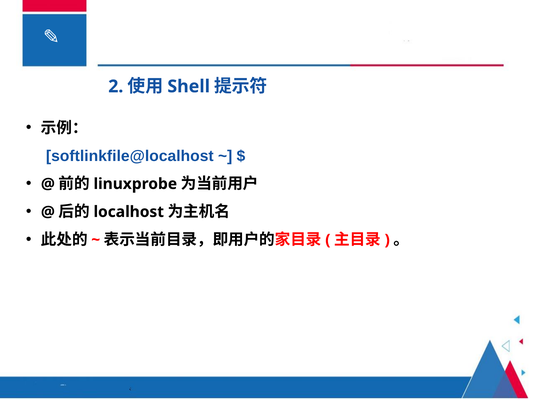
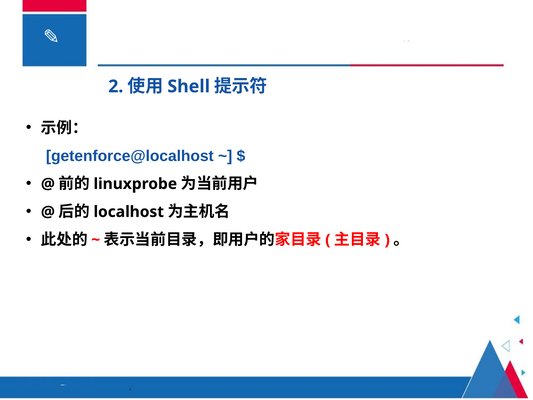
softlinkfile@localhost: softlinkfile@localhost -> getenforce@localhost
